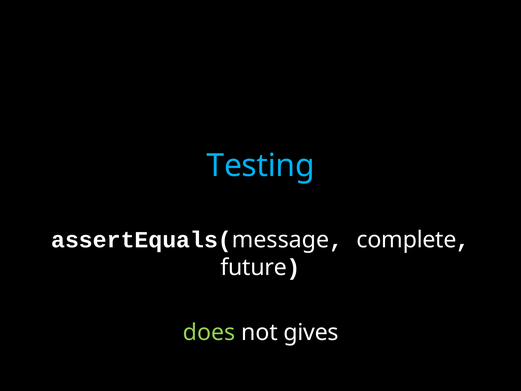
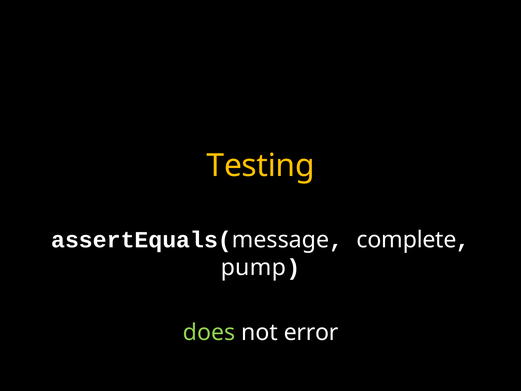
Testing colour: light blue -> yellow
future: future -> pump
gives: gives -> error
